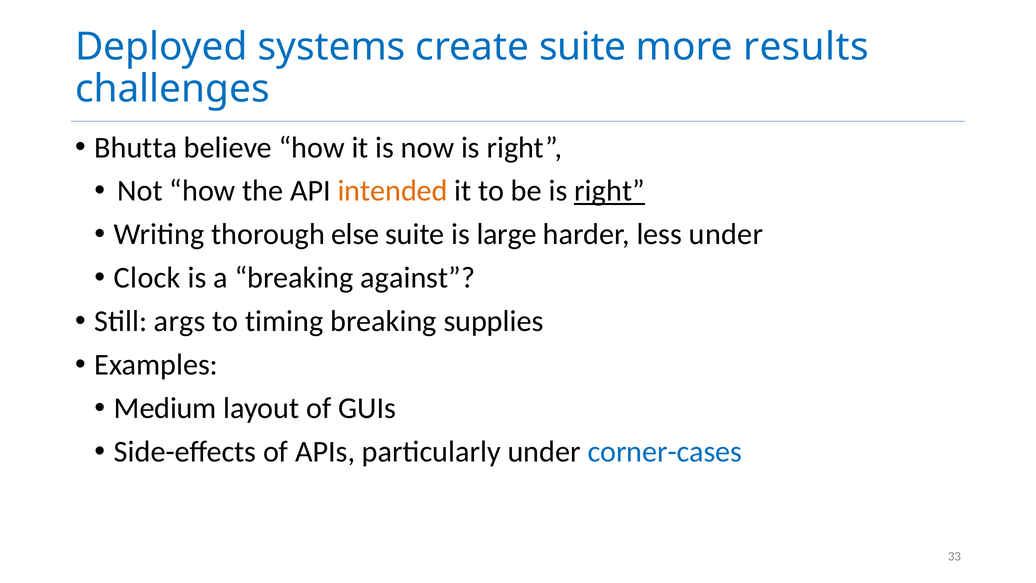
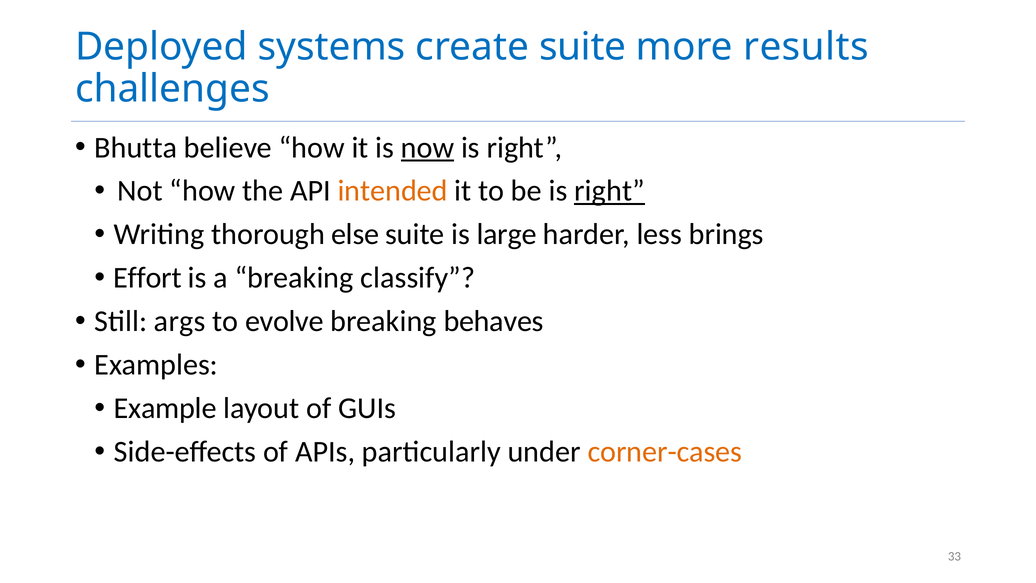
now underline: none -> present
less under: under -> brings
Clock: Clock -> Effort
against: against -> classify
timing: timing -> evolve
supplies: supplies -> behaves
Medium: Medium -> Example
corner-cases colour: blue -> orange
